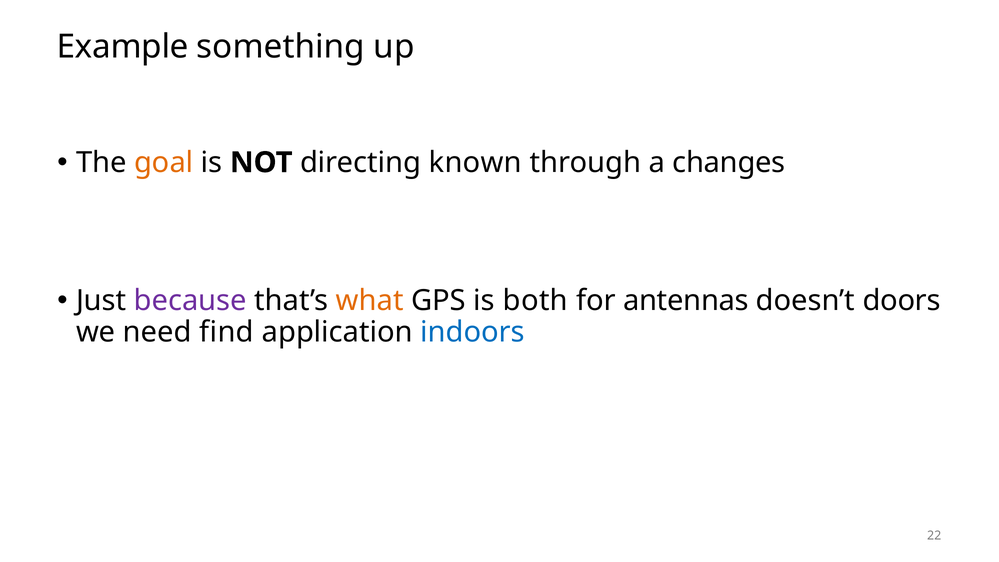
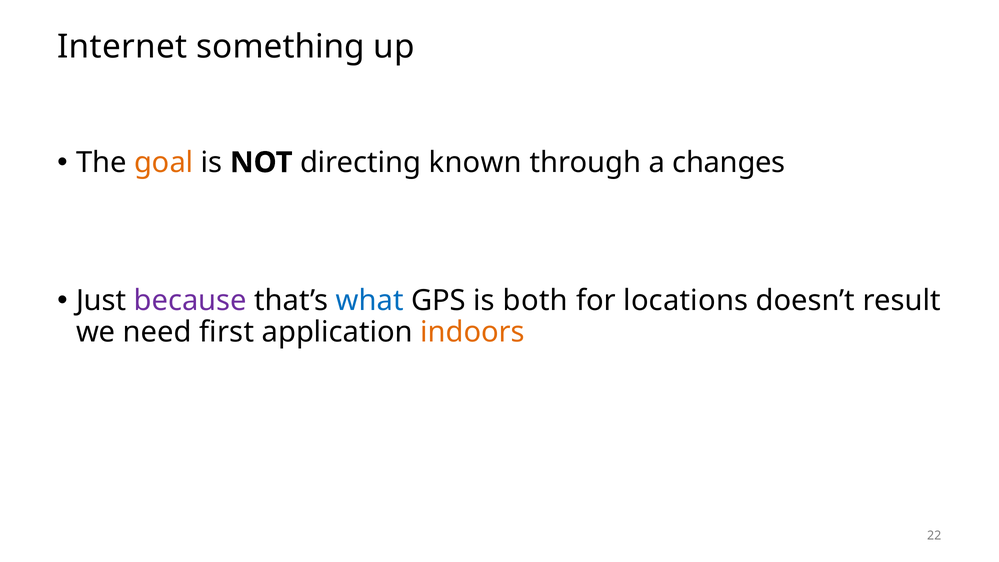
Example: Example -> Internet
what colour: orange -> blue
antennas: antennas -> locations
doors: doors -> result
find: find -> first
indoors colour: blue -> orange
